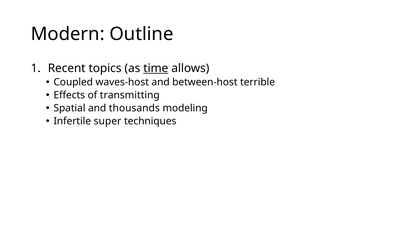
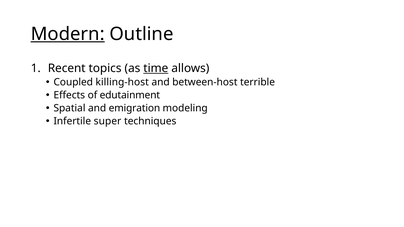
Modern underline: none -> present
waves-host: waves-host -> killing-host
transmitting: transmitting -> edutainment
thousands: thousands -> emigration
